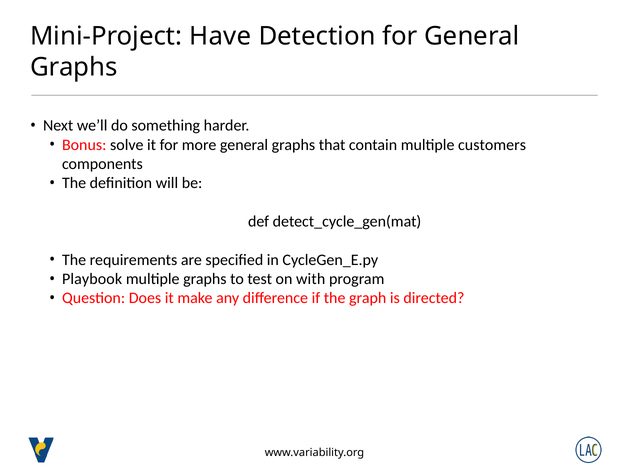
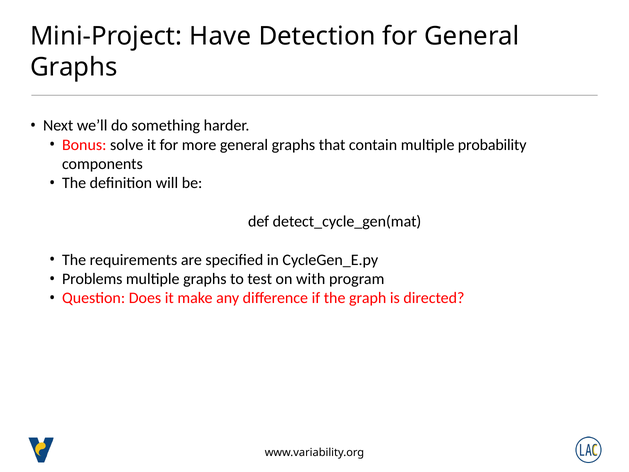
customers: customers -> probability
Playbook: Playbook -> Problems
